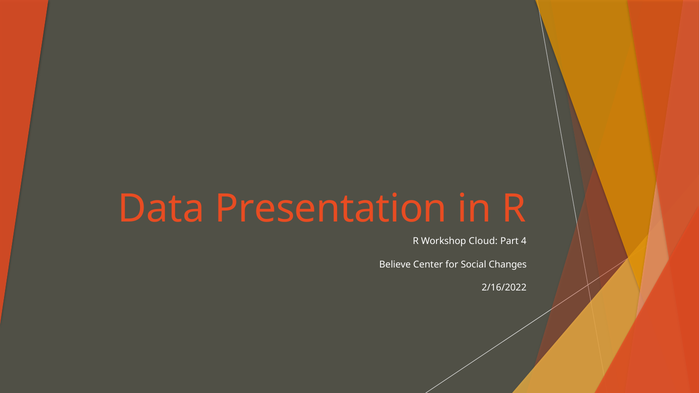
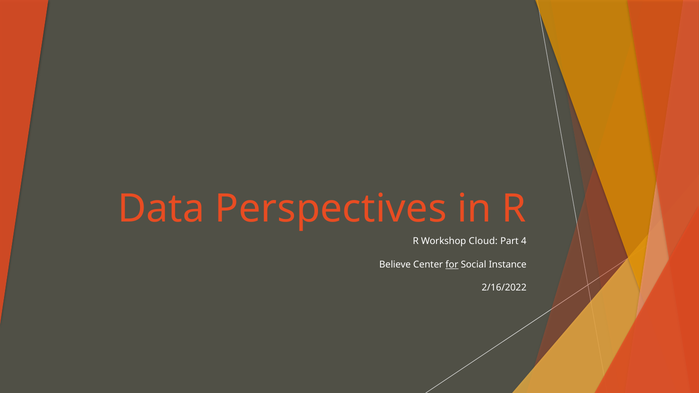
Presentation: Presentation -> Perspectives
for underline: none -> present
Changes: Changes -> Instance
